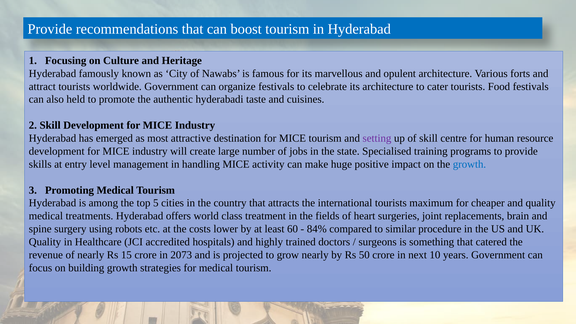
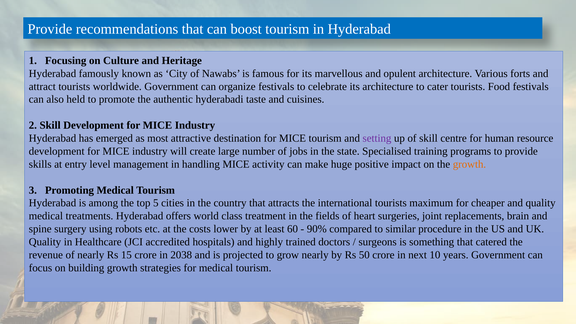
growth at (469, 164) colour: blue -> orange
84%: 84% -> 90%
2073: 2073 -> 2038
